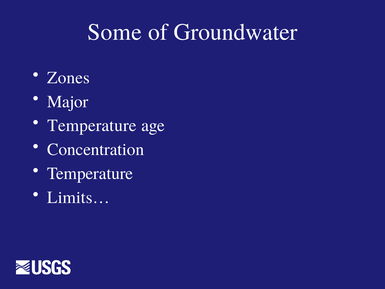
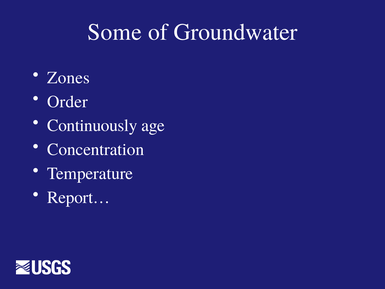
Major: Major -> Order
Temperature at (92, 125): Temperature -> Continuously
Limits…: Limits… -> Report…
